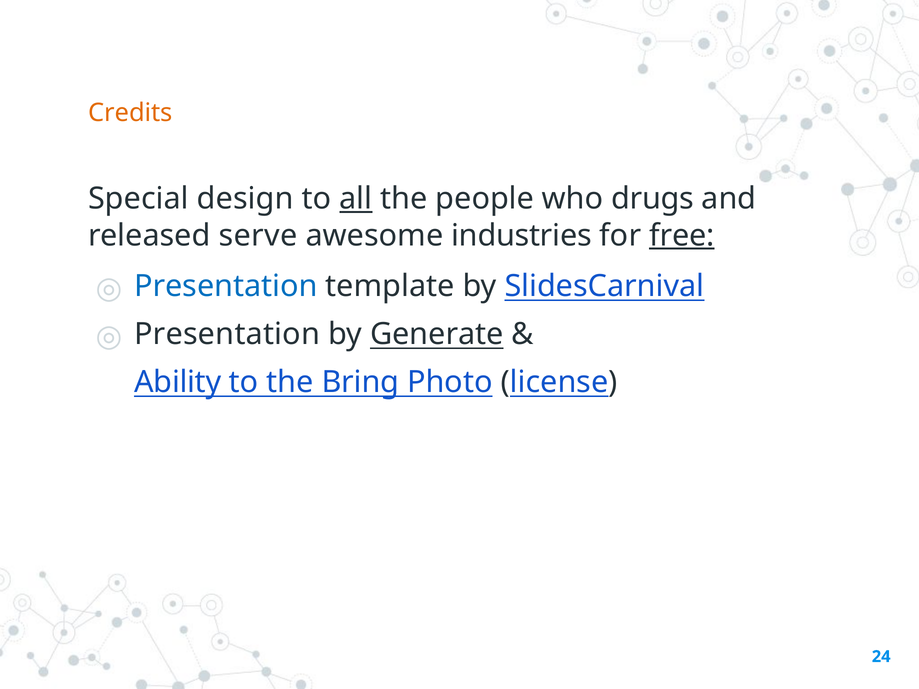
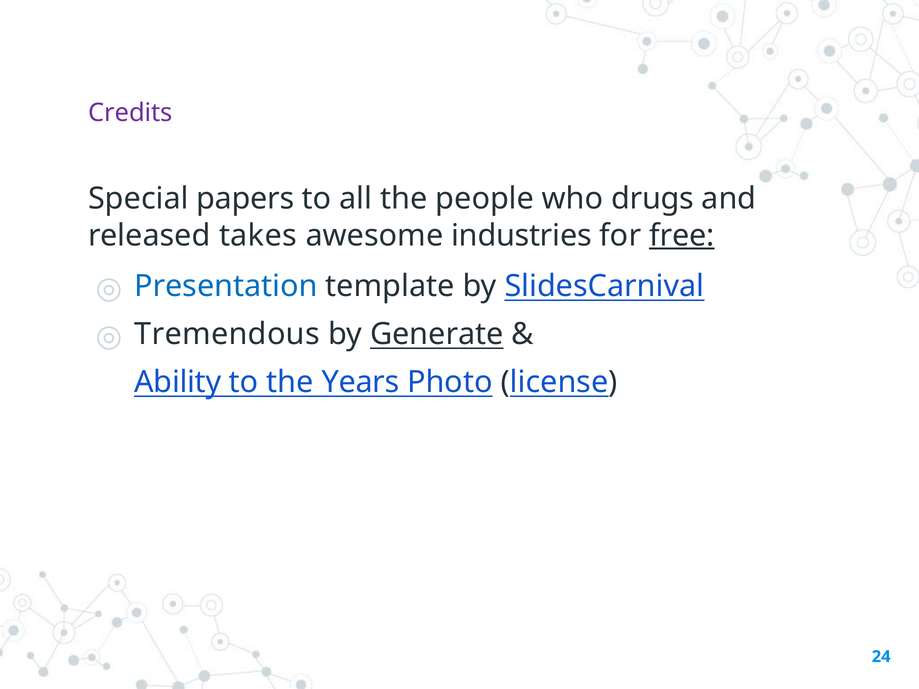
Credits colour: orange -> purple
design: design -> papers
all underline: present -> none
serve: serve -> takes
Presentation at (227, 334): Presentation -> Tremendous
Bring: Bring -> Years
